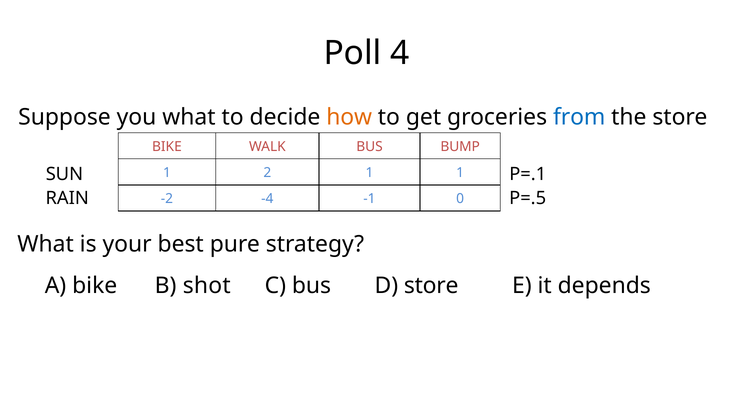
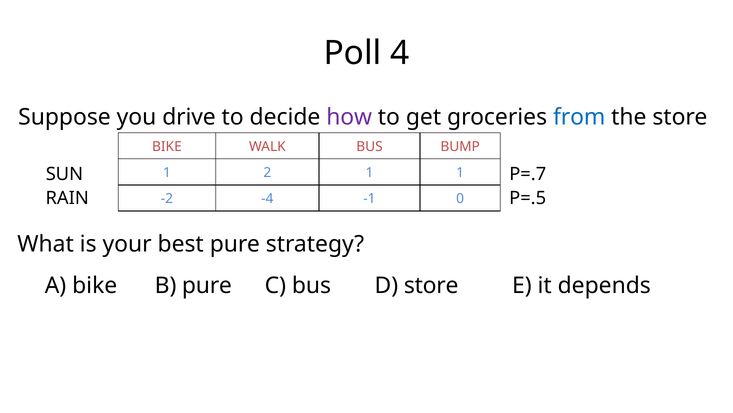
you what: what -> drive
how colour: orange -> purple
P=.1: P=.1 -> P=.7
B shot: shot -> pure
